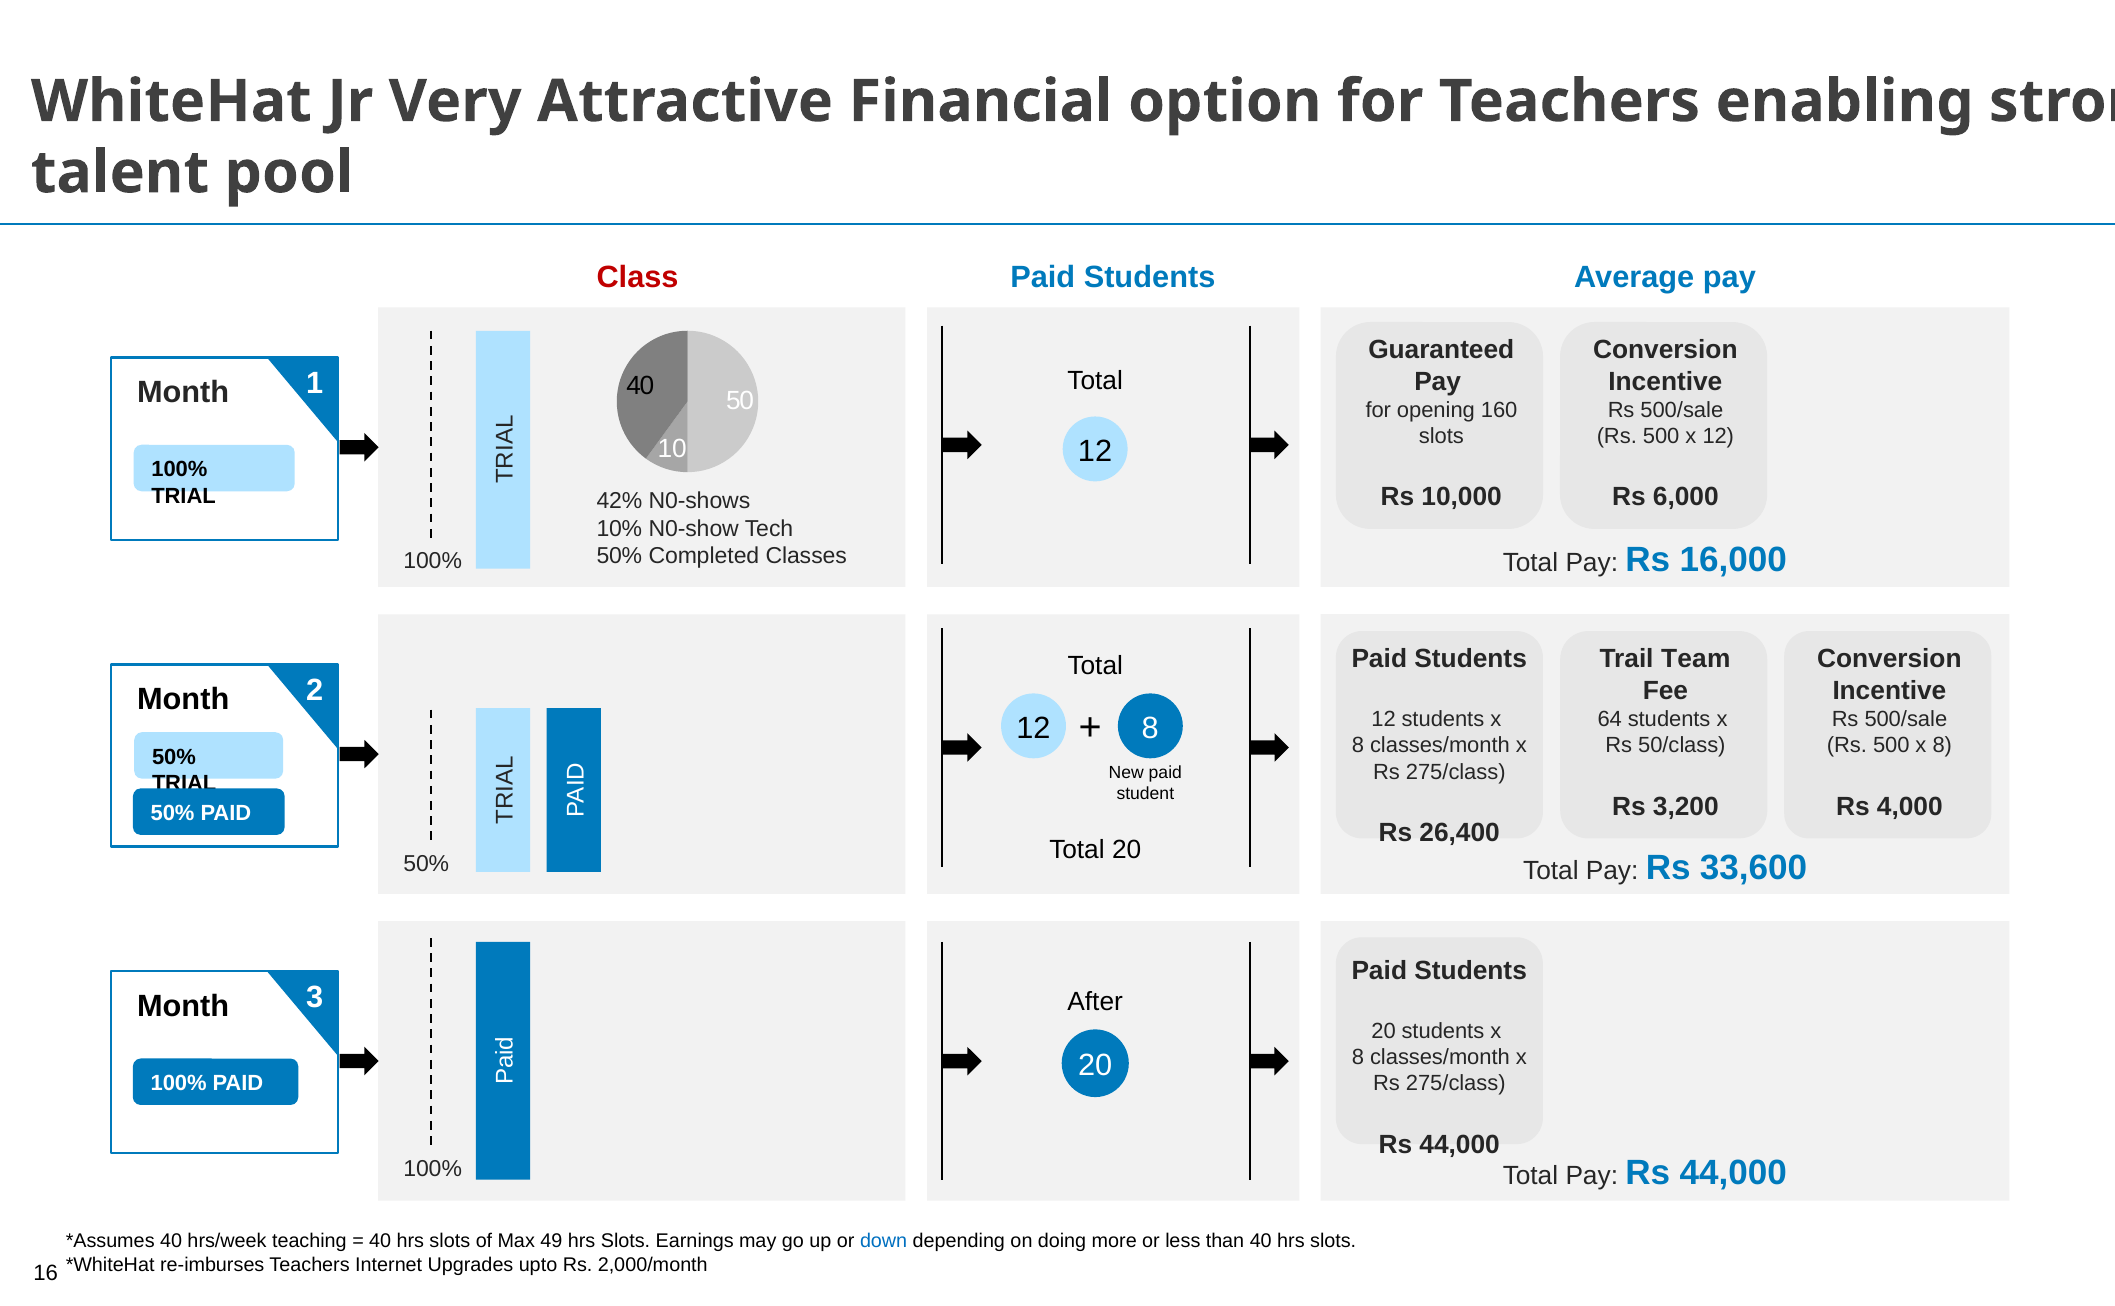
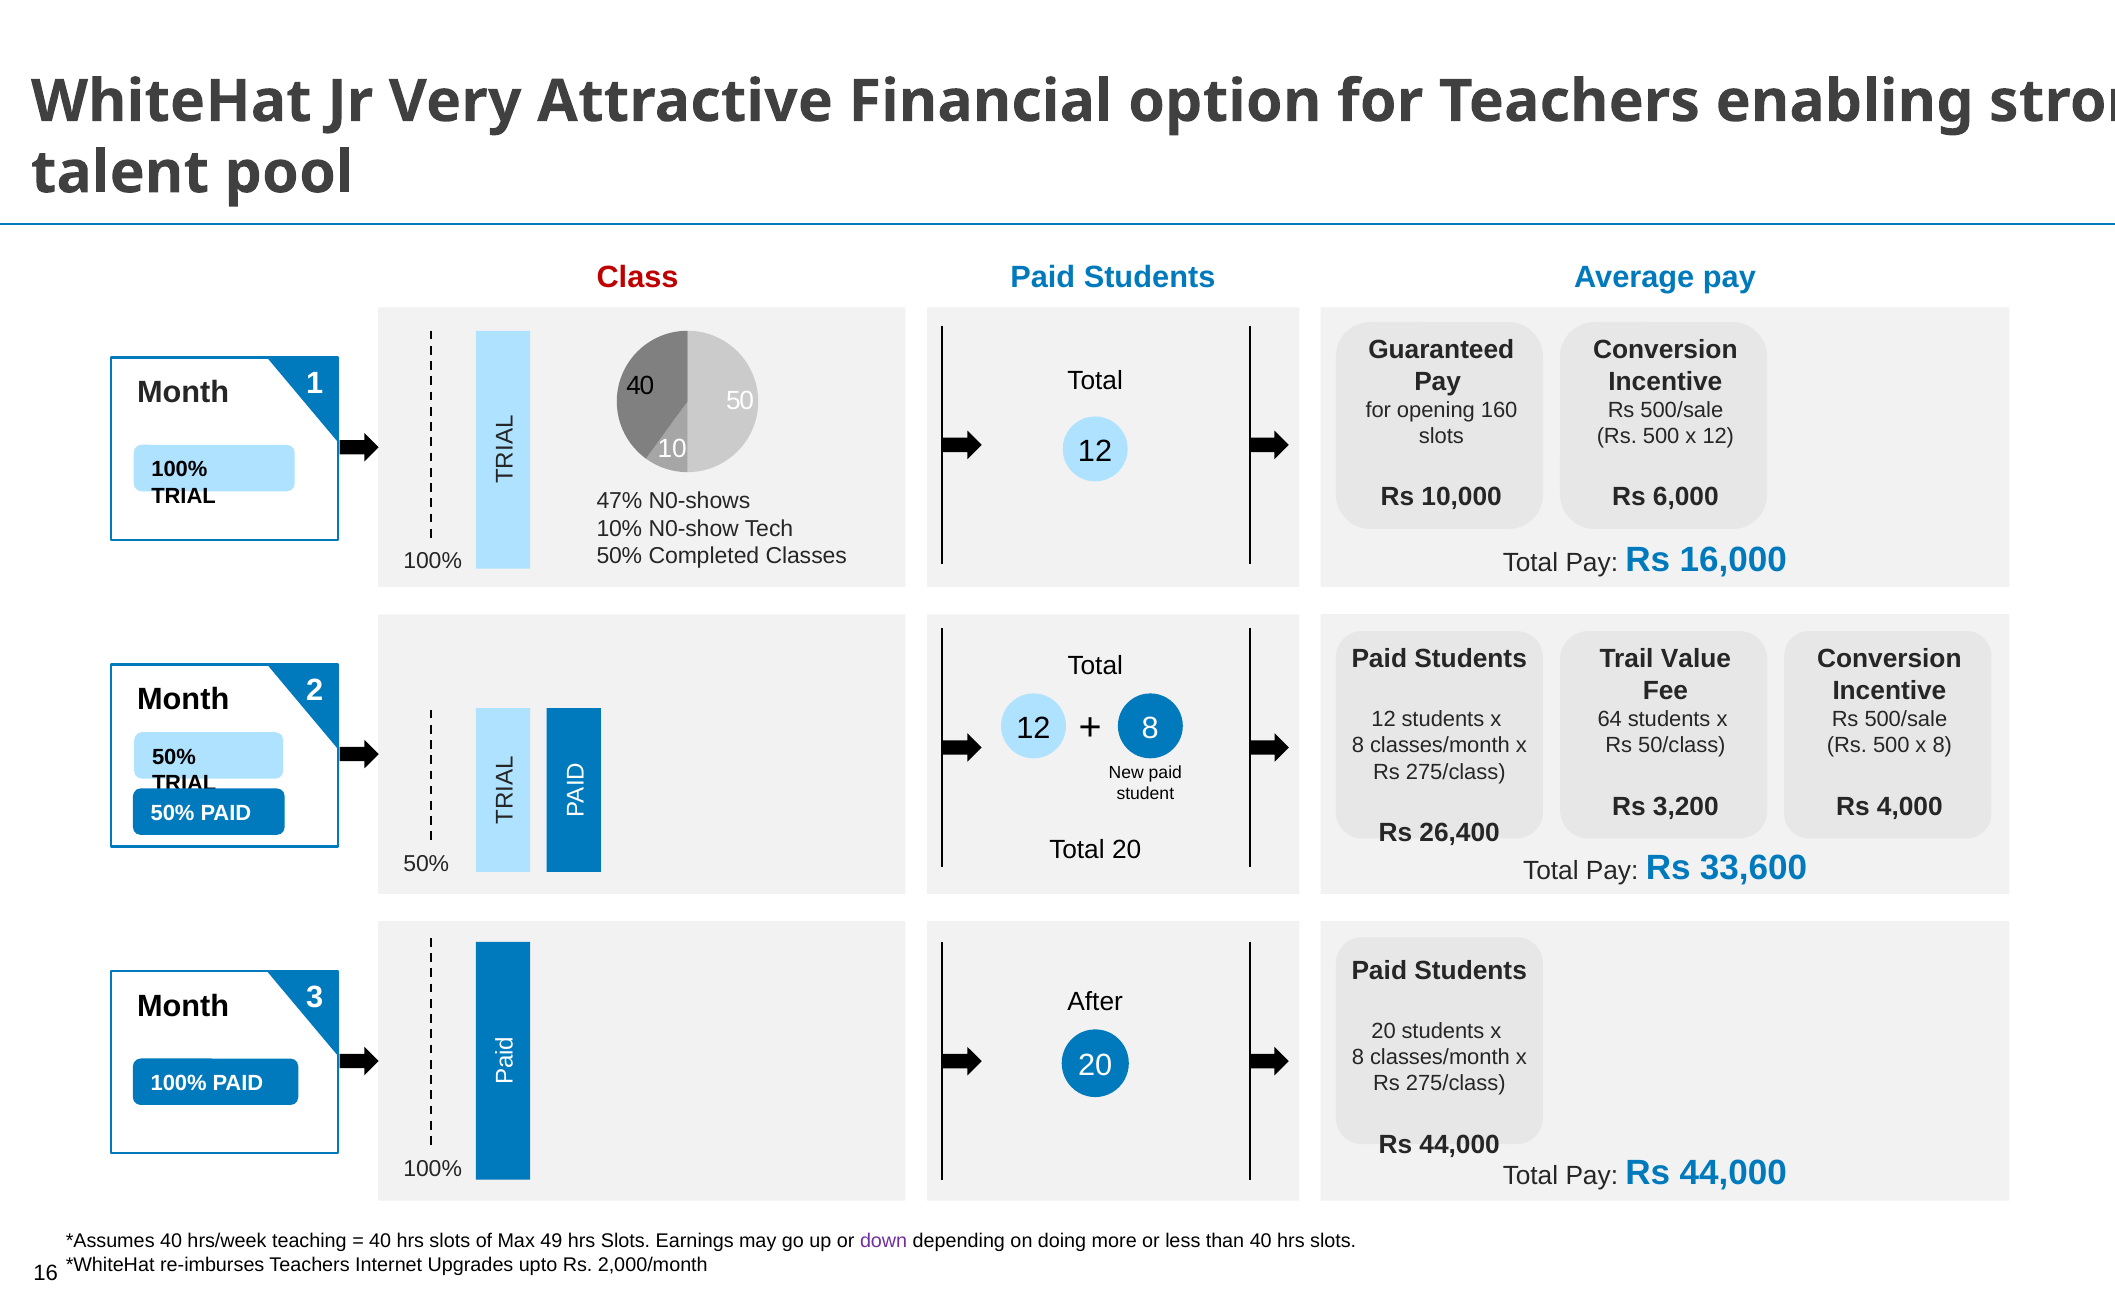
42%: 42% -> 47%
Team: Team -> Value
down colour: blue -> purple
